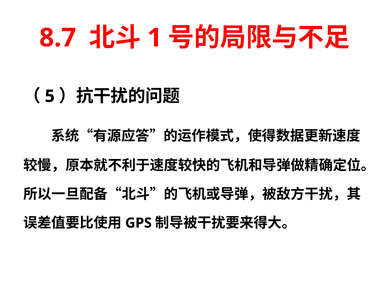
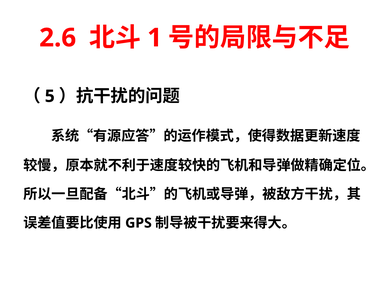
8.7: 8.7 -> 2.6
